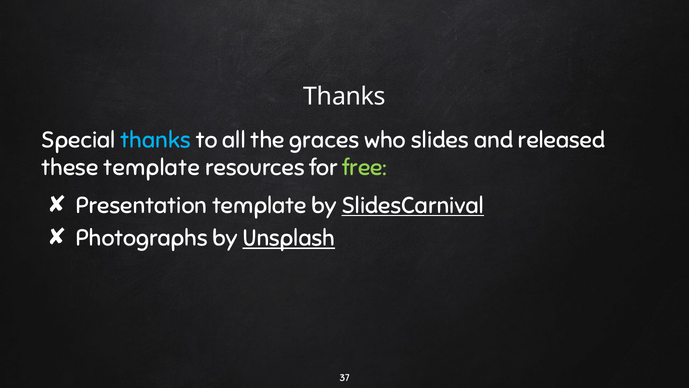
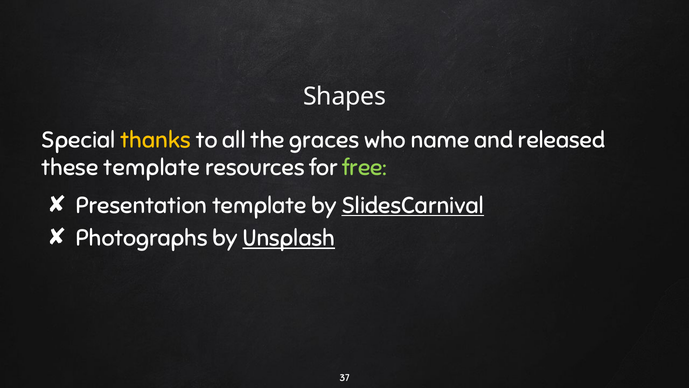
Thanks at (345, 96): Thanks -> Shapes
thanks at (156, 140) colour: light blue -> yellow
slides: slides -> name
